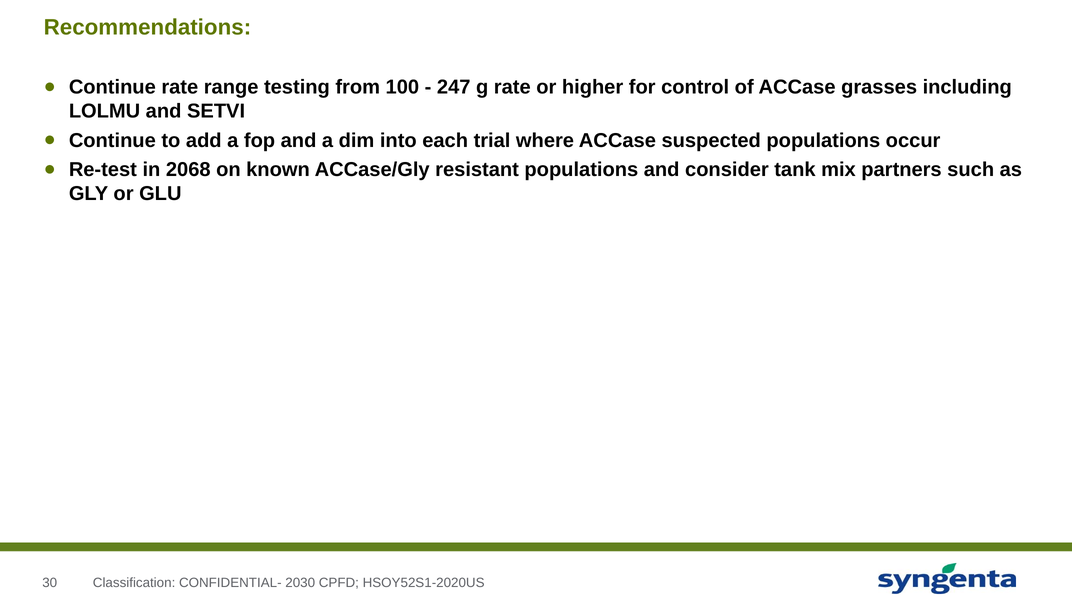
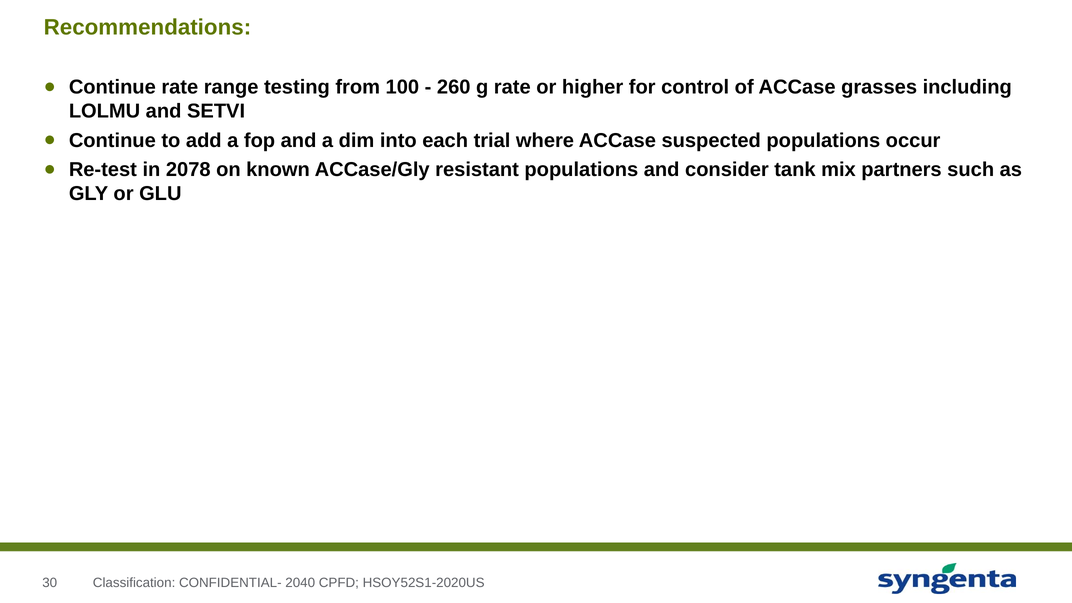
247: 247 -> 260
2068: 2068 -> 2078
2030: 2030 -> 2040
